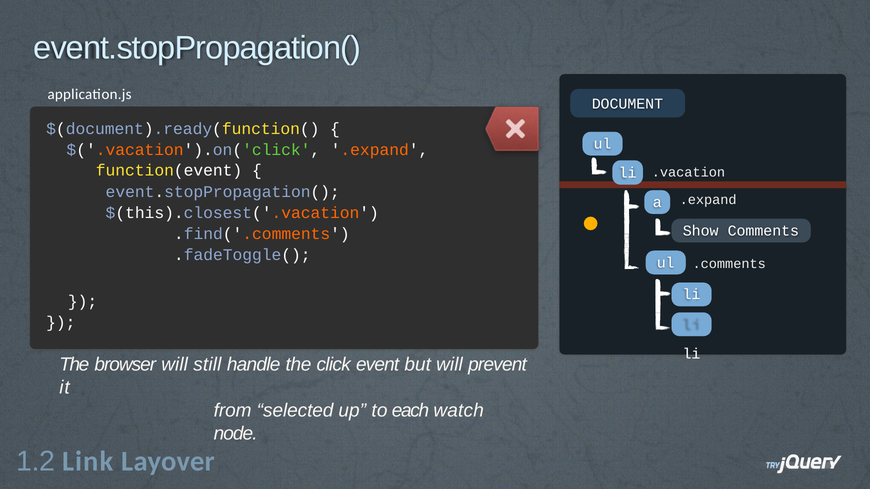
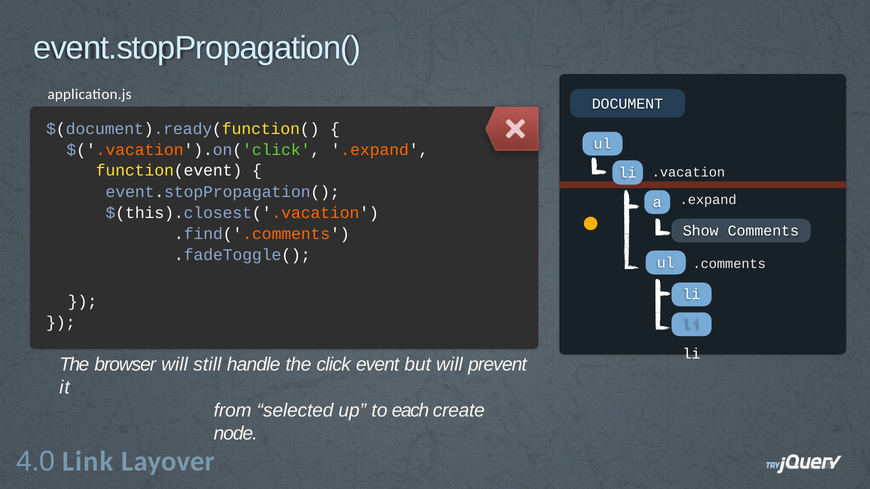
watch: watch -> create
1.2: 1.2 -> 4.0
